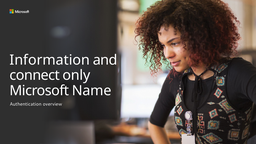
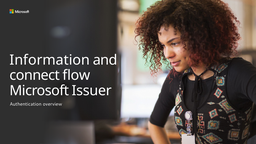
only: only -> flow
Name: Name -> Issuer
